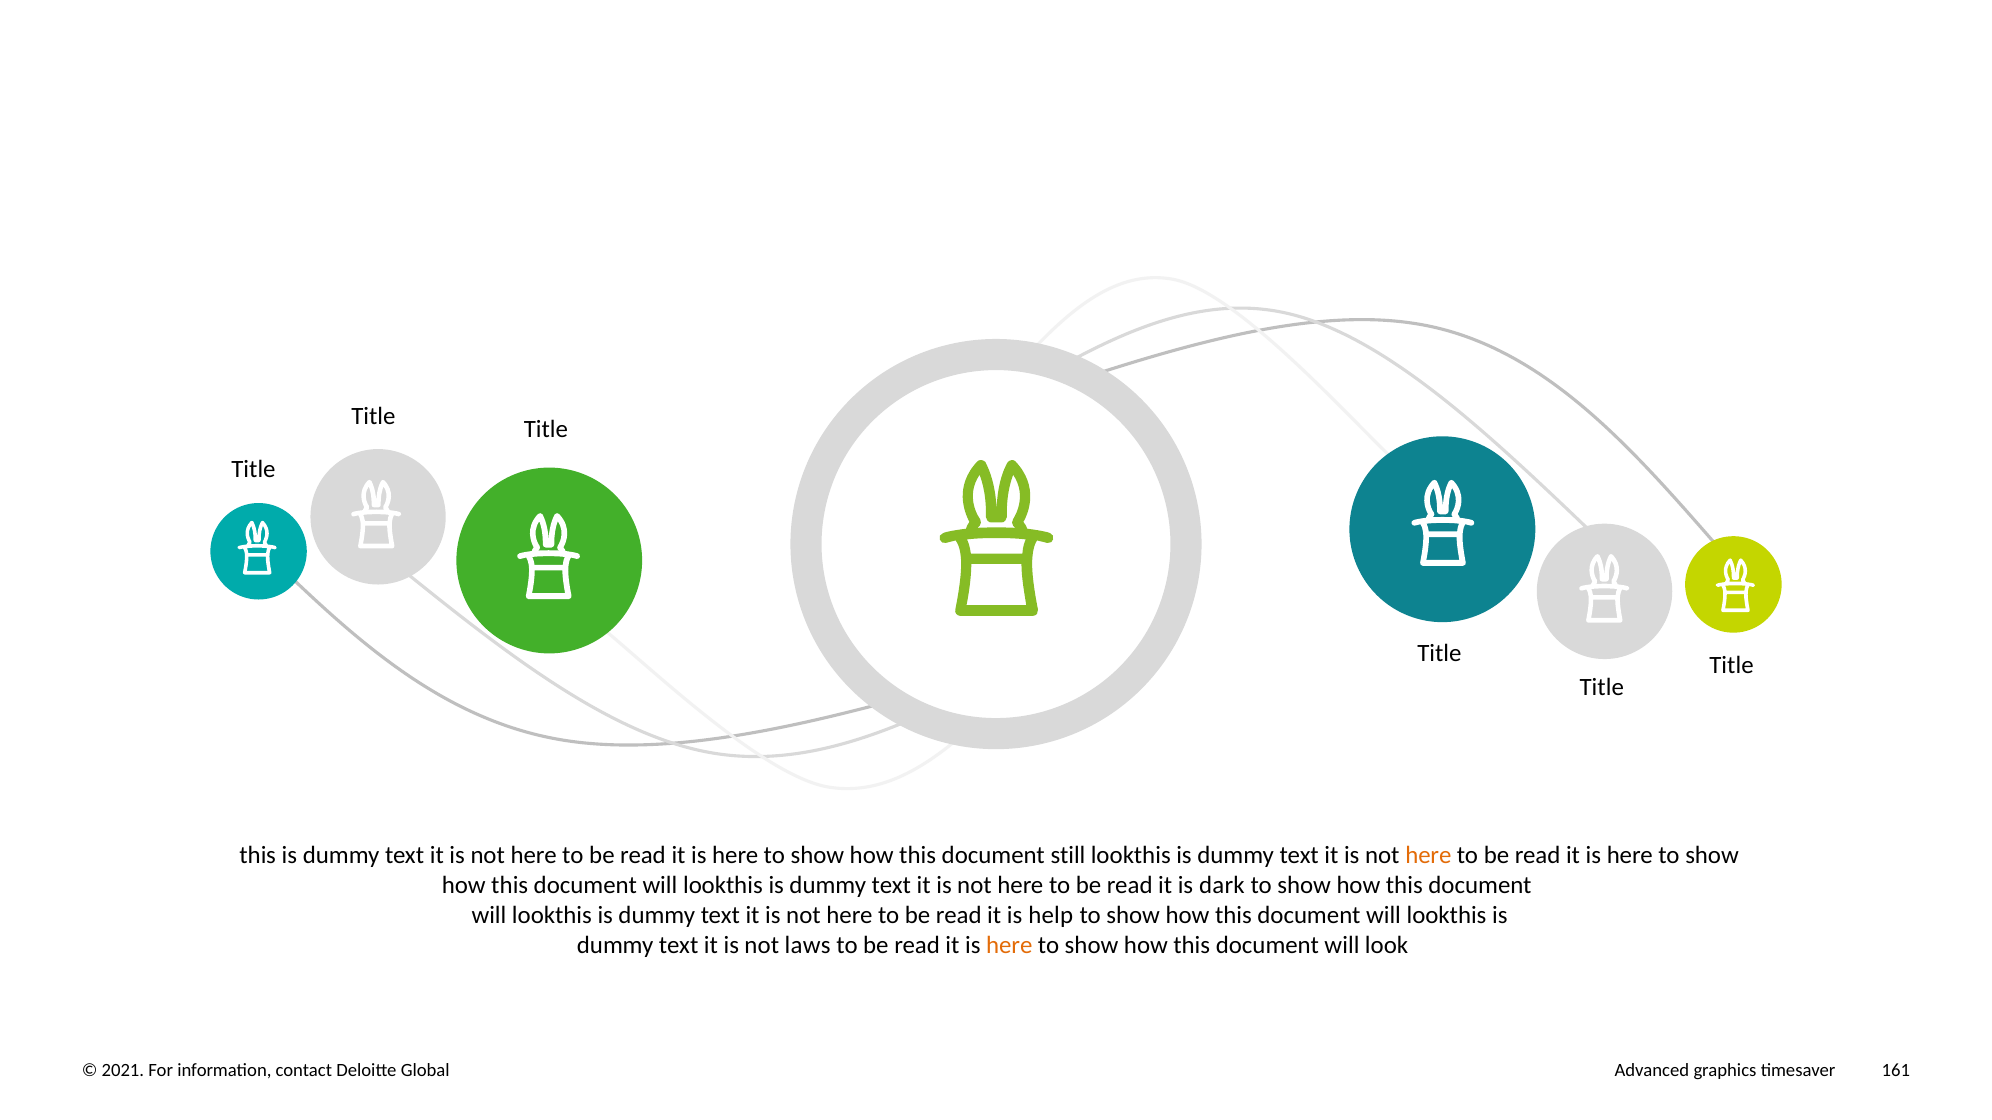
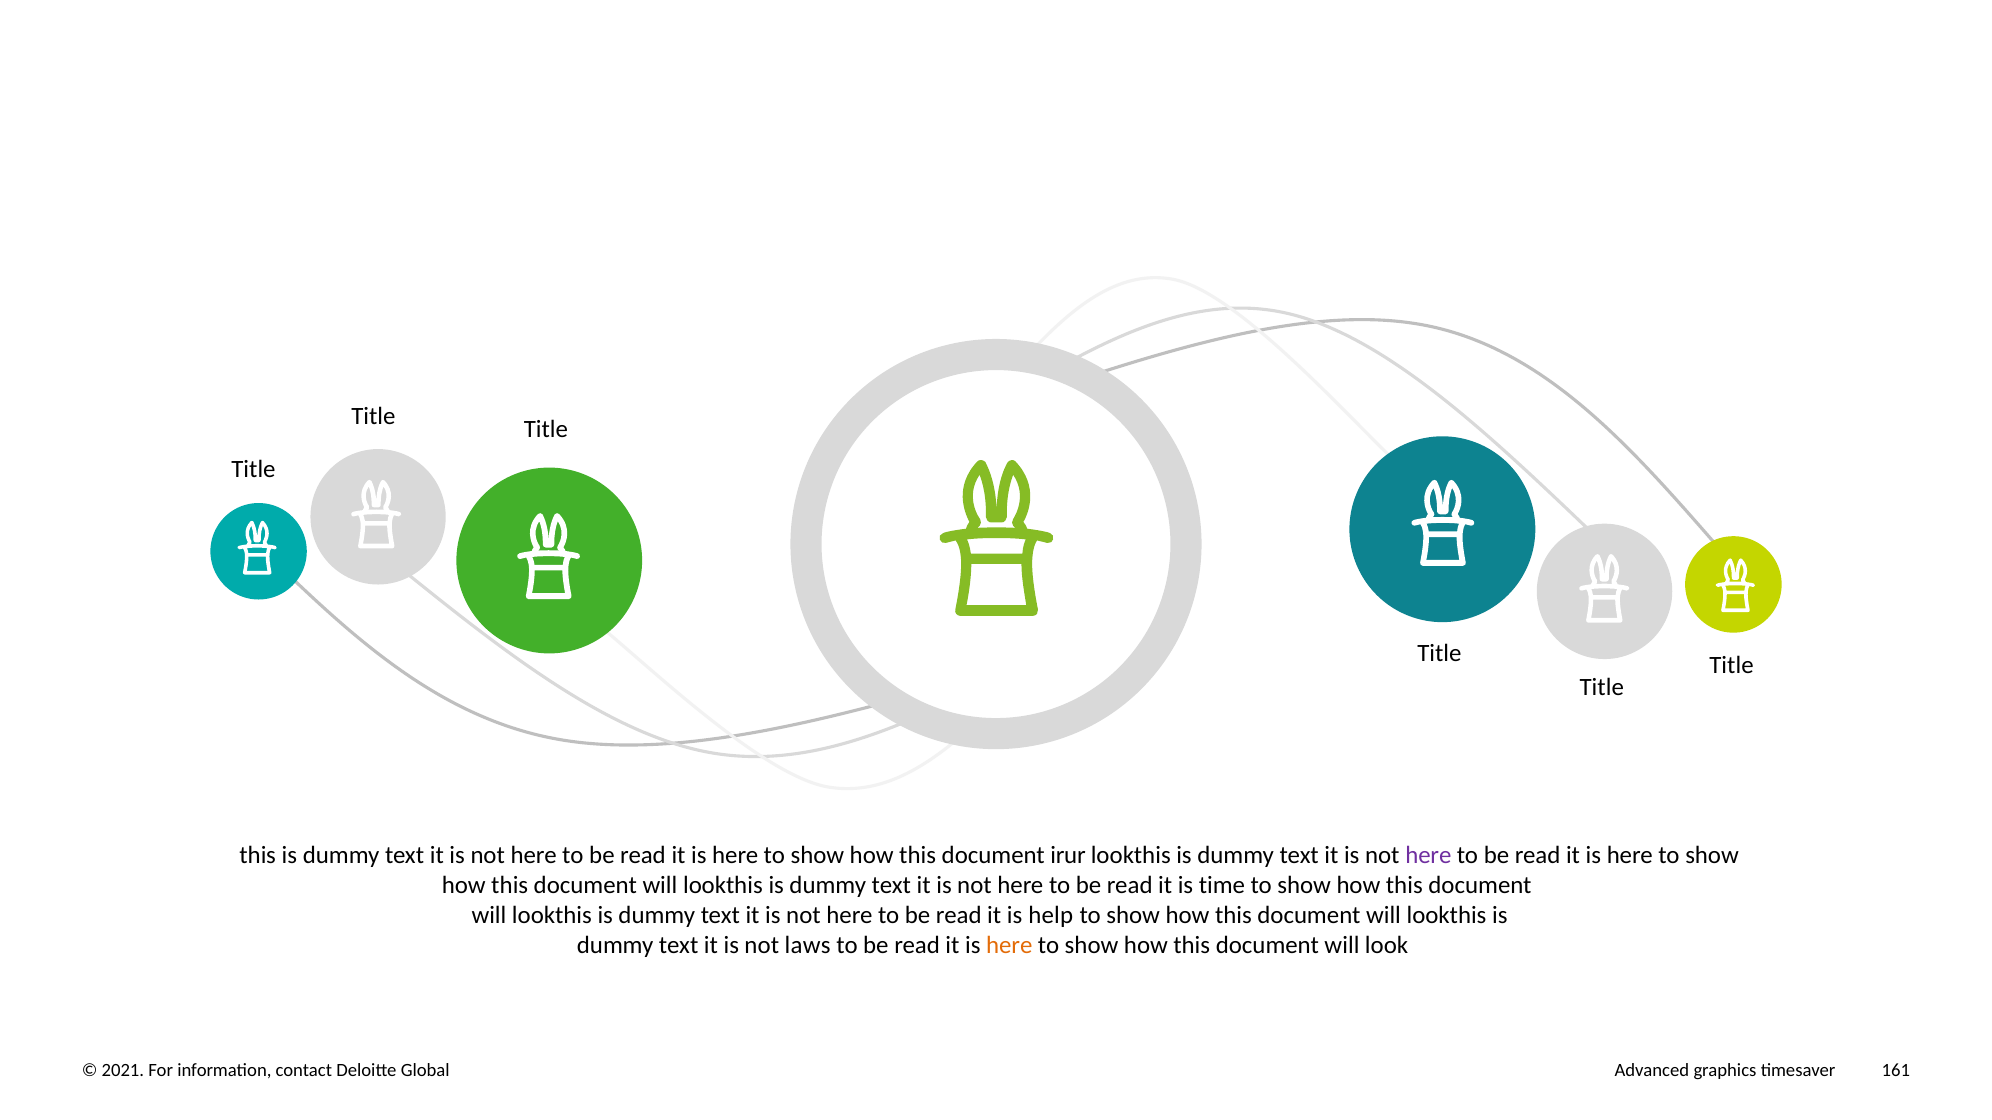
still: still -> irur
here at (1428, 856) colour: orange -> purple
dark: dark -> time
